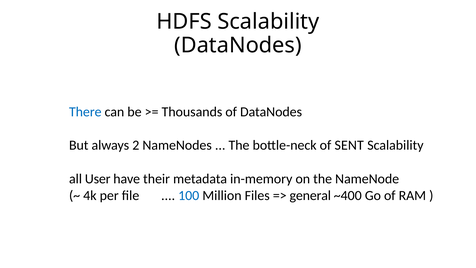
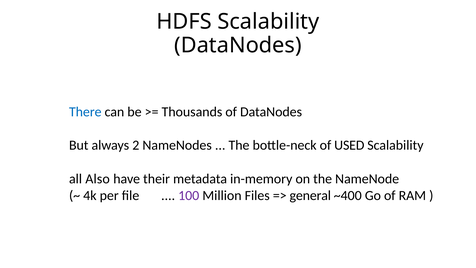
SENT: SENT -> USED
User: User -> Also
100 colour: blue -> purple
